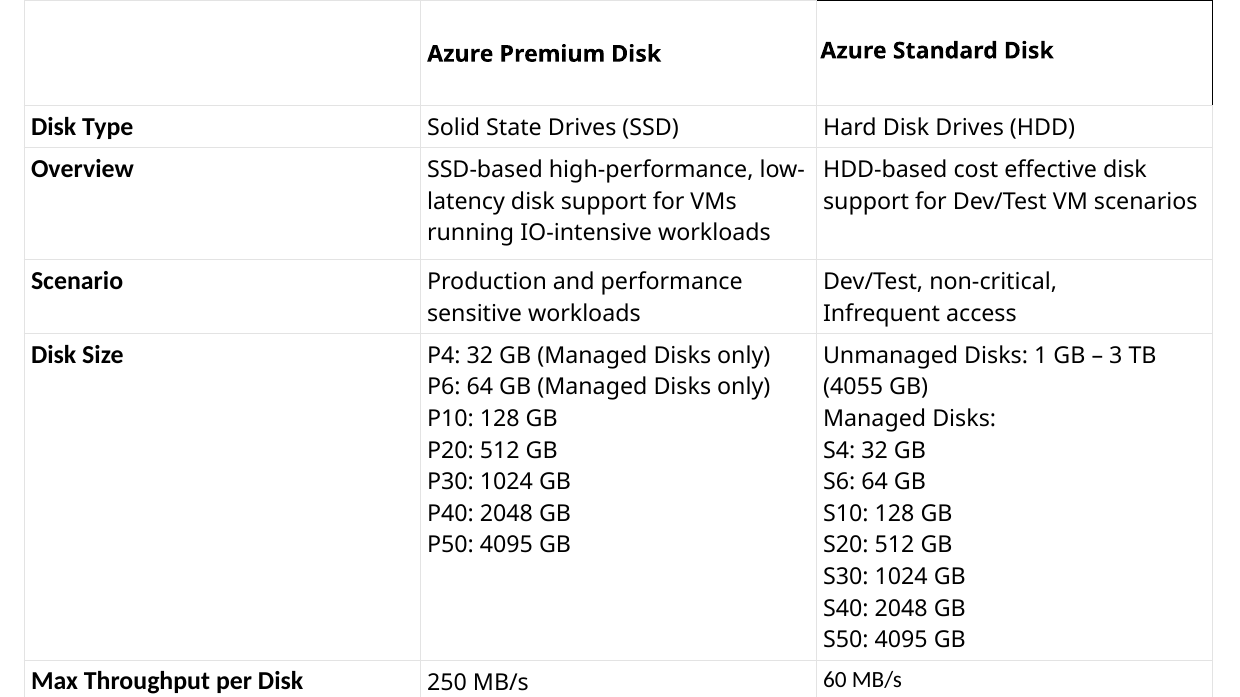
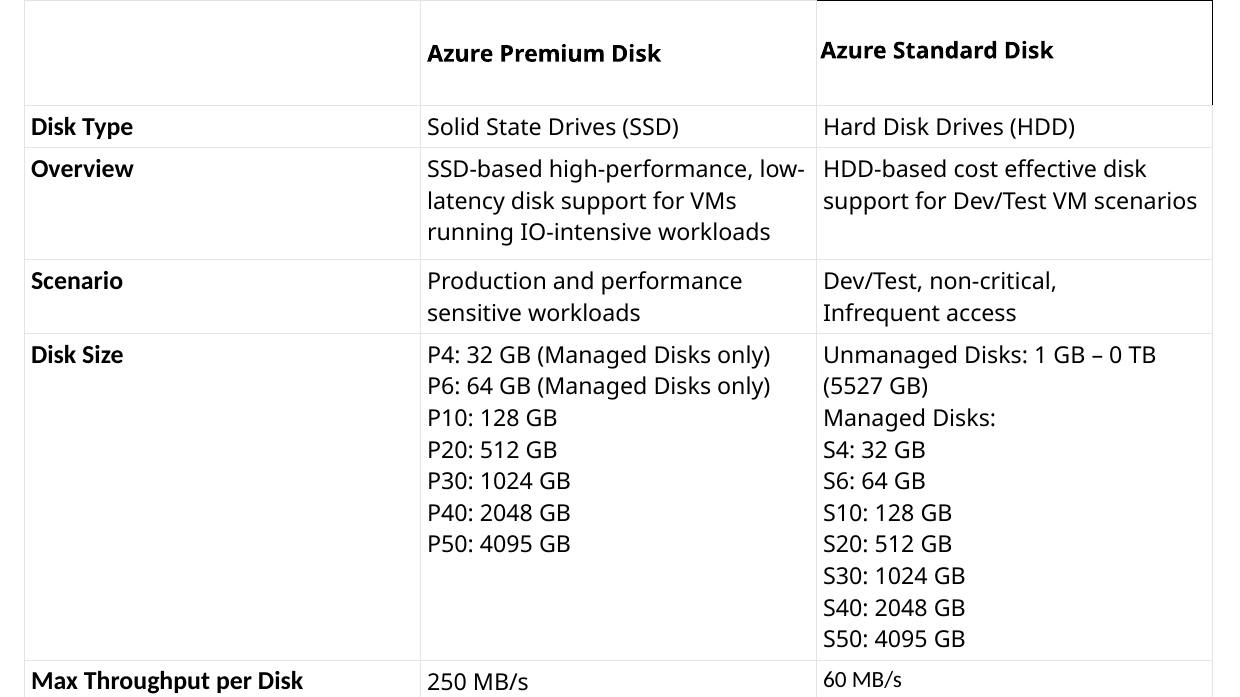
3: 3 -> 0
4055: 4055 -> 5527
